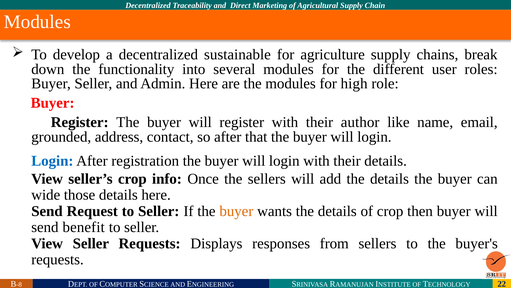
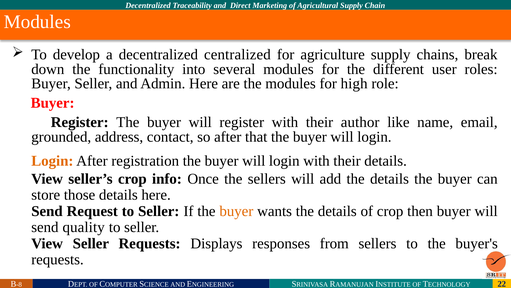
sustainable: sustainable -> centralized
Login at (52, 161) colour: blue -> orange
wide: wide -> store
benefit: benefit -> quality
